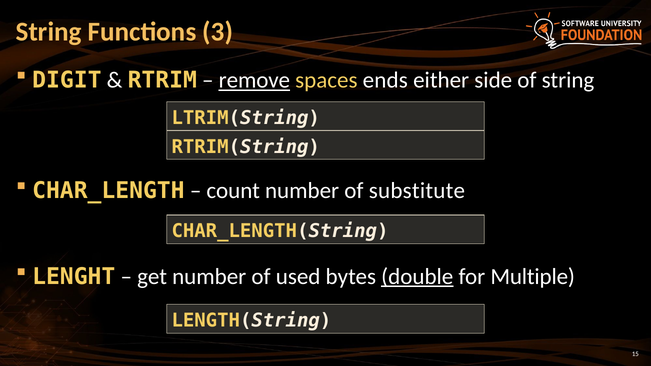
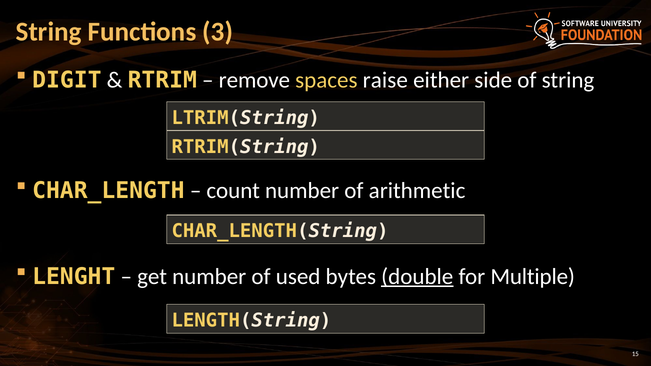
remove underline: present -> none
ends: ends -> raise
substitute: substitute -> arithmetic
